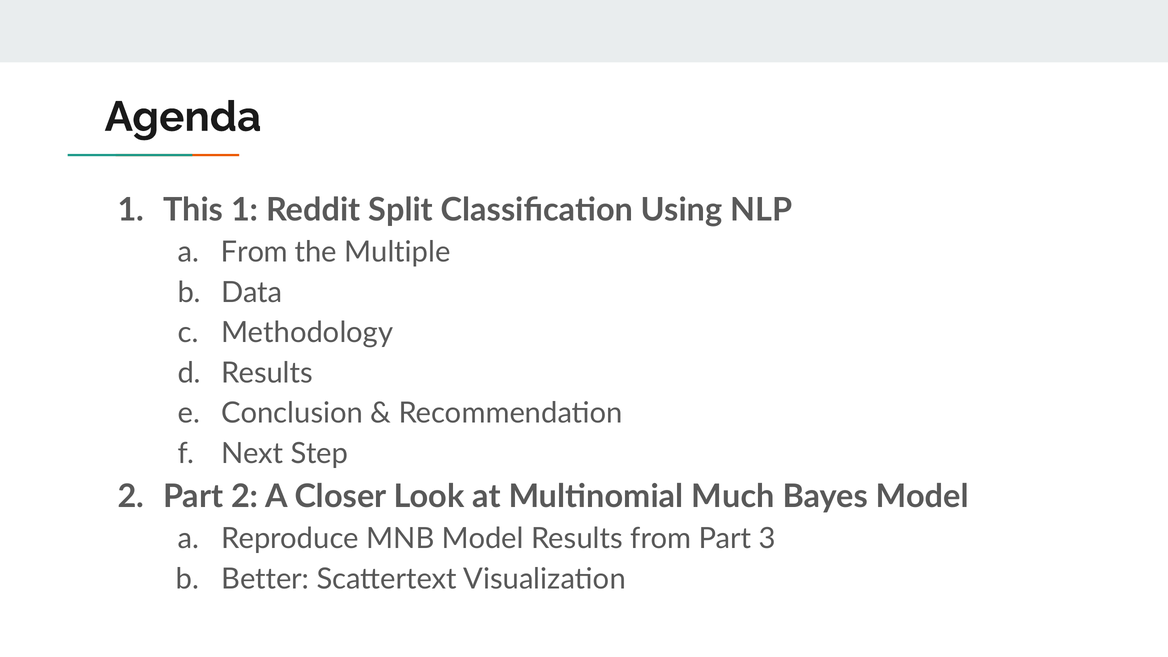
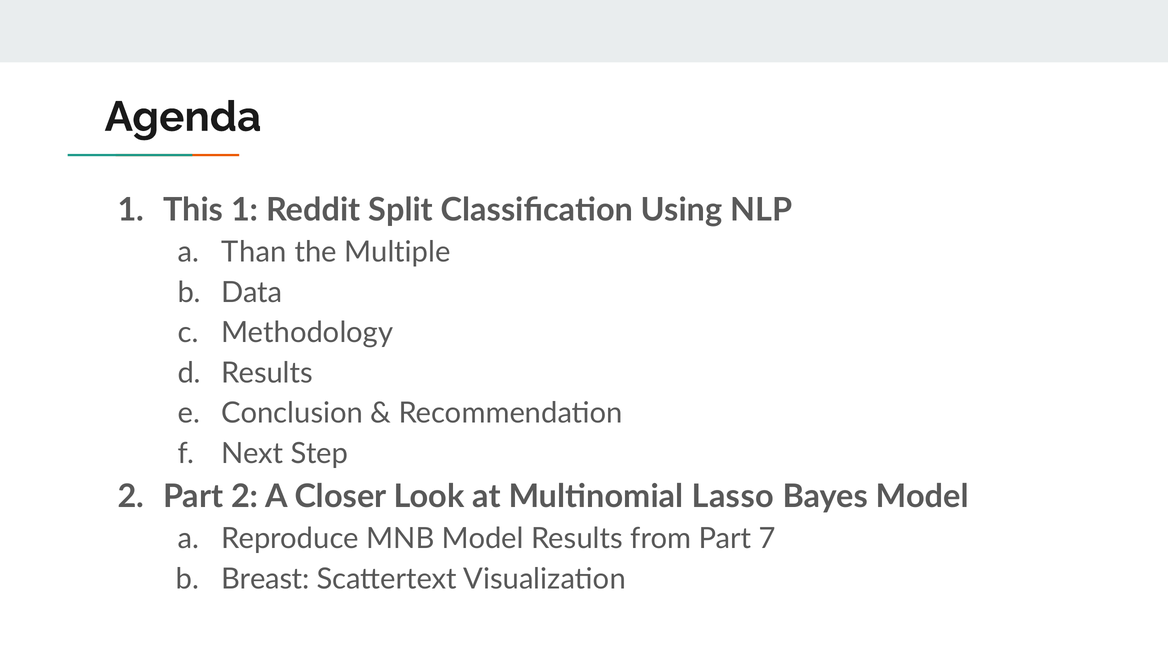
a From: From -> Than
Much: Much -> Lasso
3: 3 -> 7
Better: Better -> Breast
